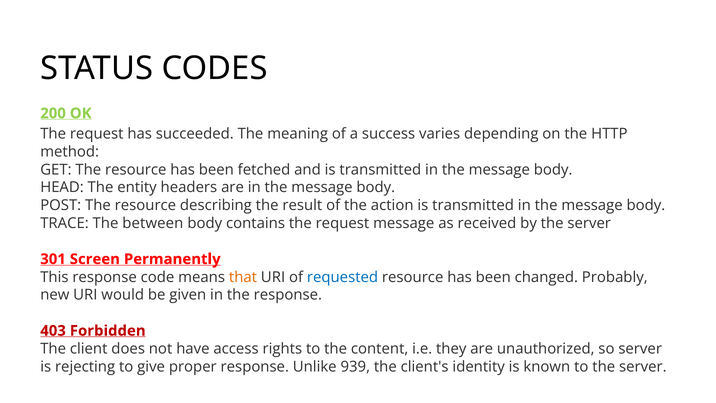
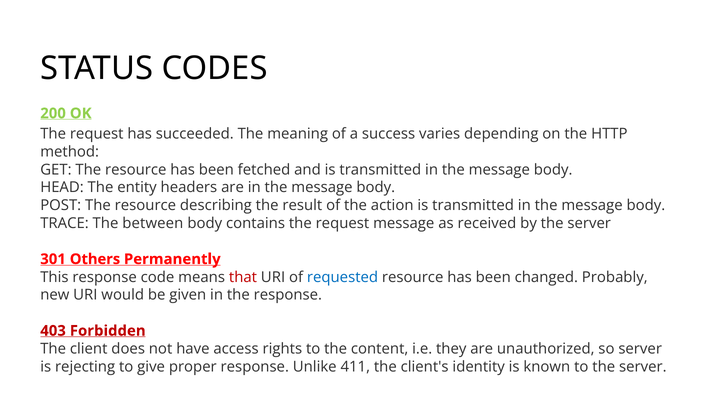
Screen: Screen -> Others
that colour: orange -> red
939: 939 -> 411
